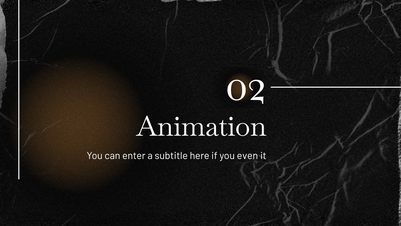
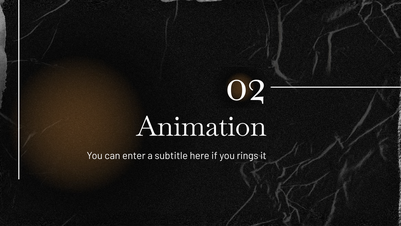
even: even -> rings
